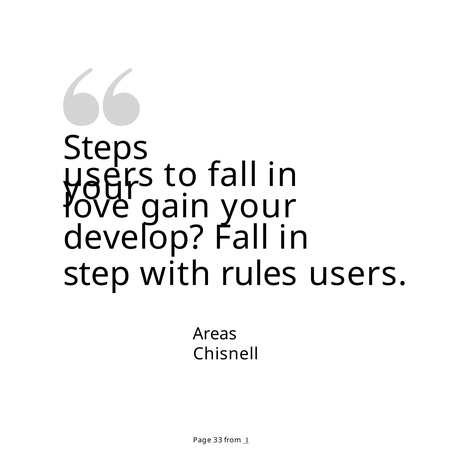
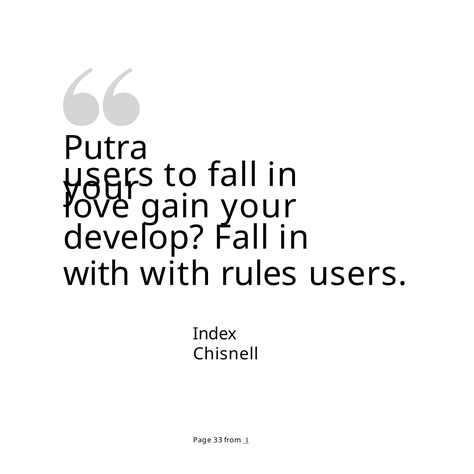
Steps: Steps -> Putra
step at (97, 274): step -> with
Areas: Areas -> Index
